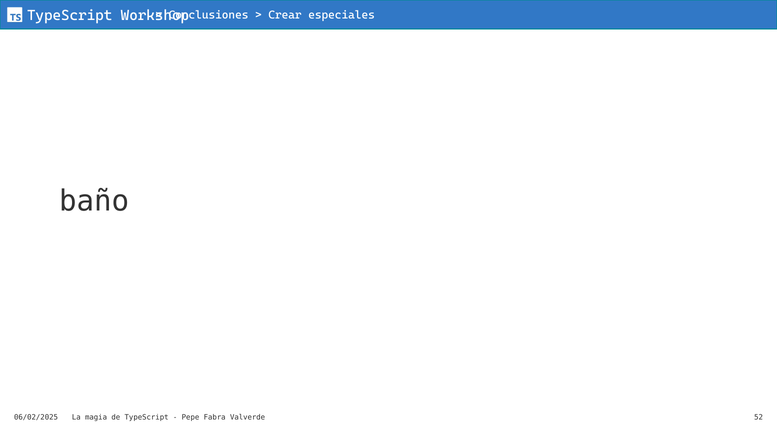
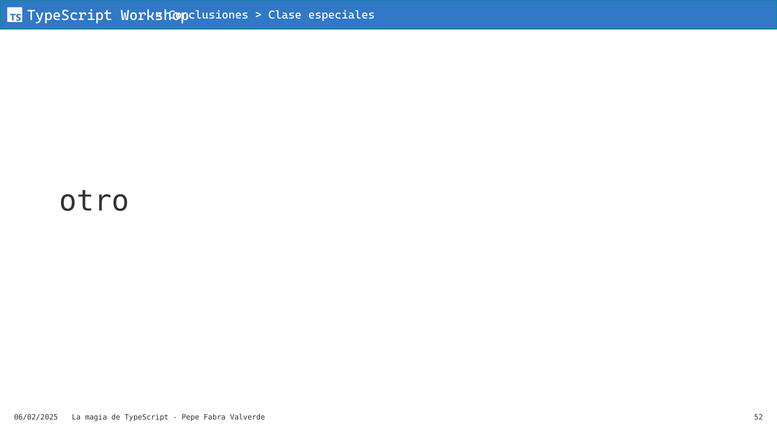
Crear: Crear -> Clase
baño: baño -> otro
